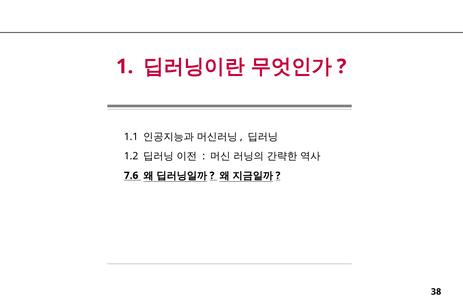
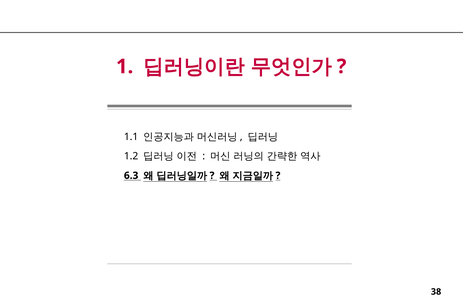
7.6: 7.6 -> 6.3
